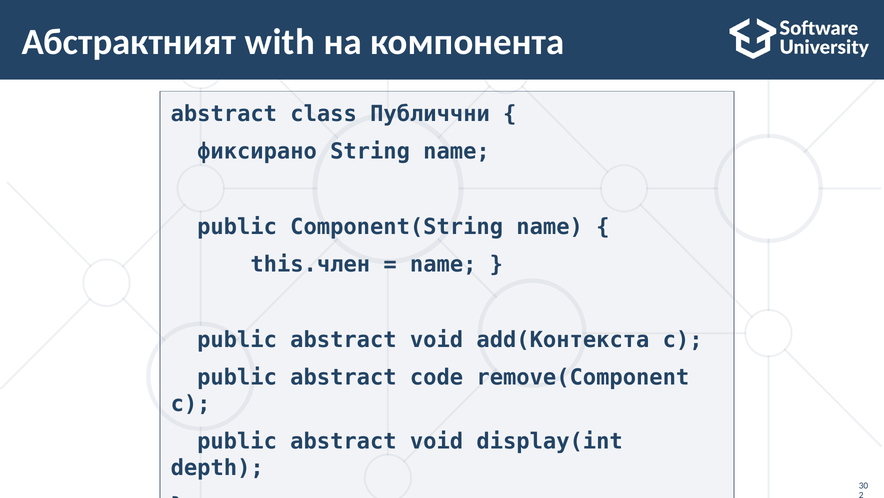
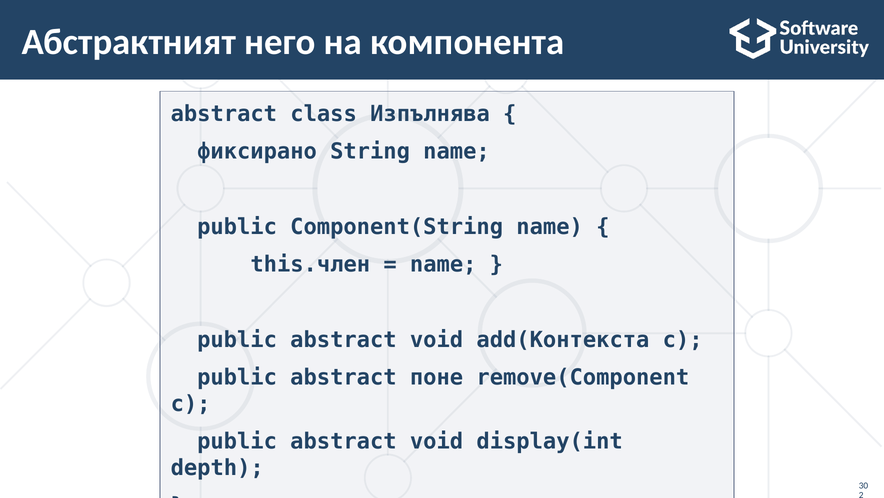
with: with -> него
Публиччни: Публиччни -> Изпълнява
code: code -> поне
